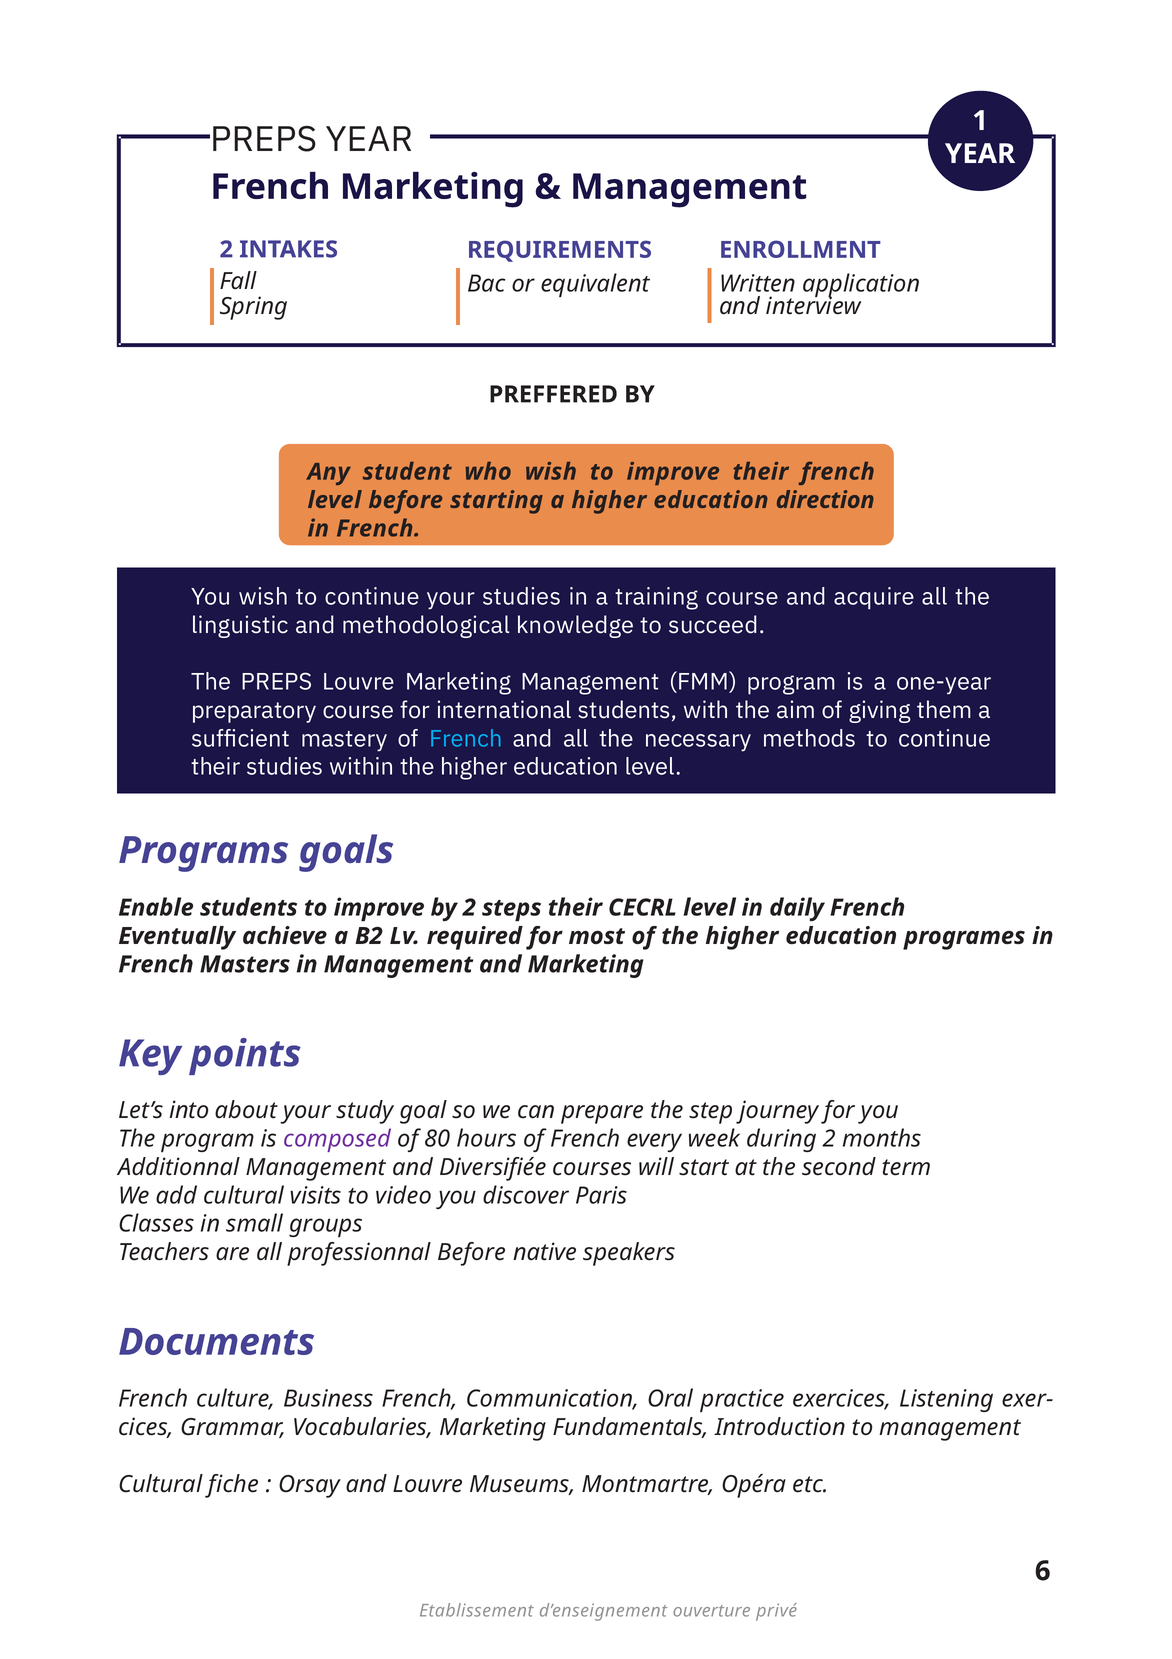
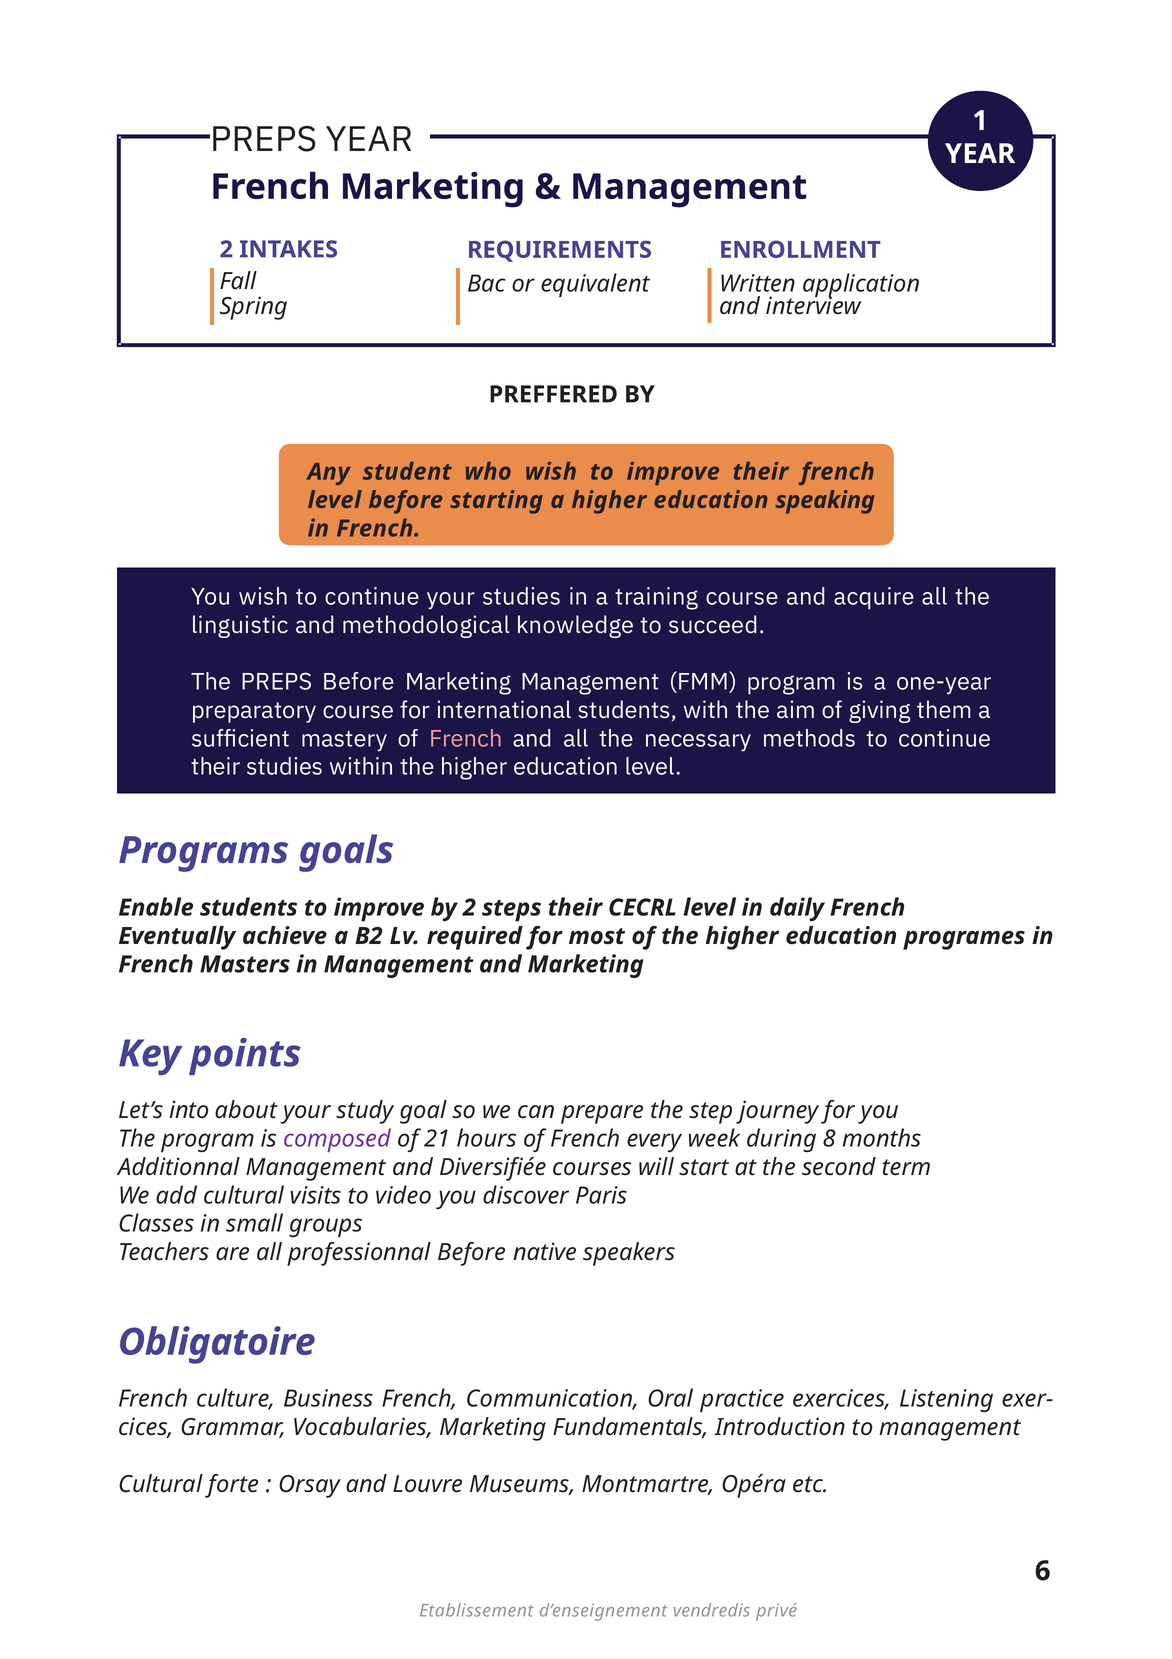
direction: direction -> speaking
PREPS Louvre: Louvre -> Before
French at (466, 739) colour: light blue -> pink
80: 80 -> 21
during 2: 2 -> 8
Documents: Documents -> Obligatoire
fiche: fiche -> forte
ouverture: ouverture -> vendredis
